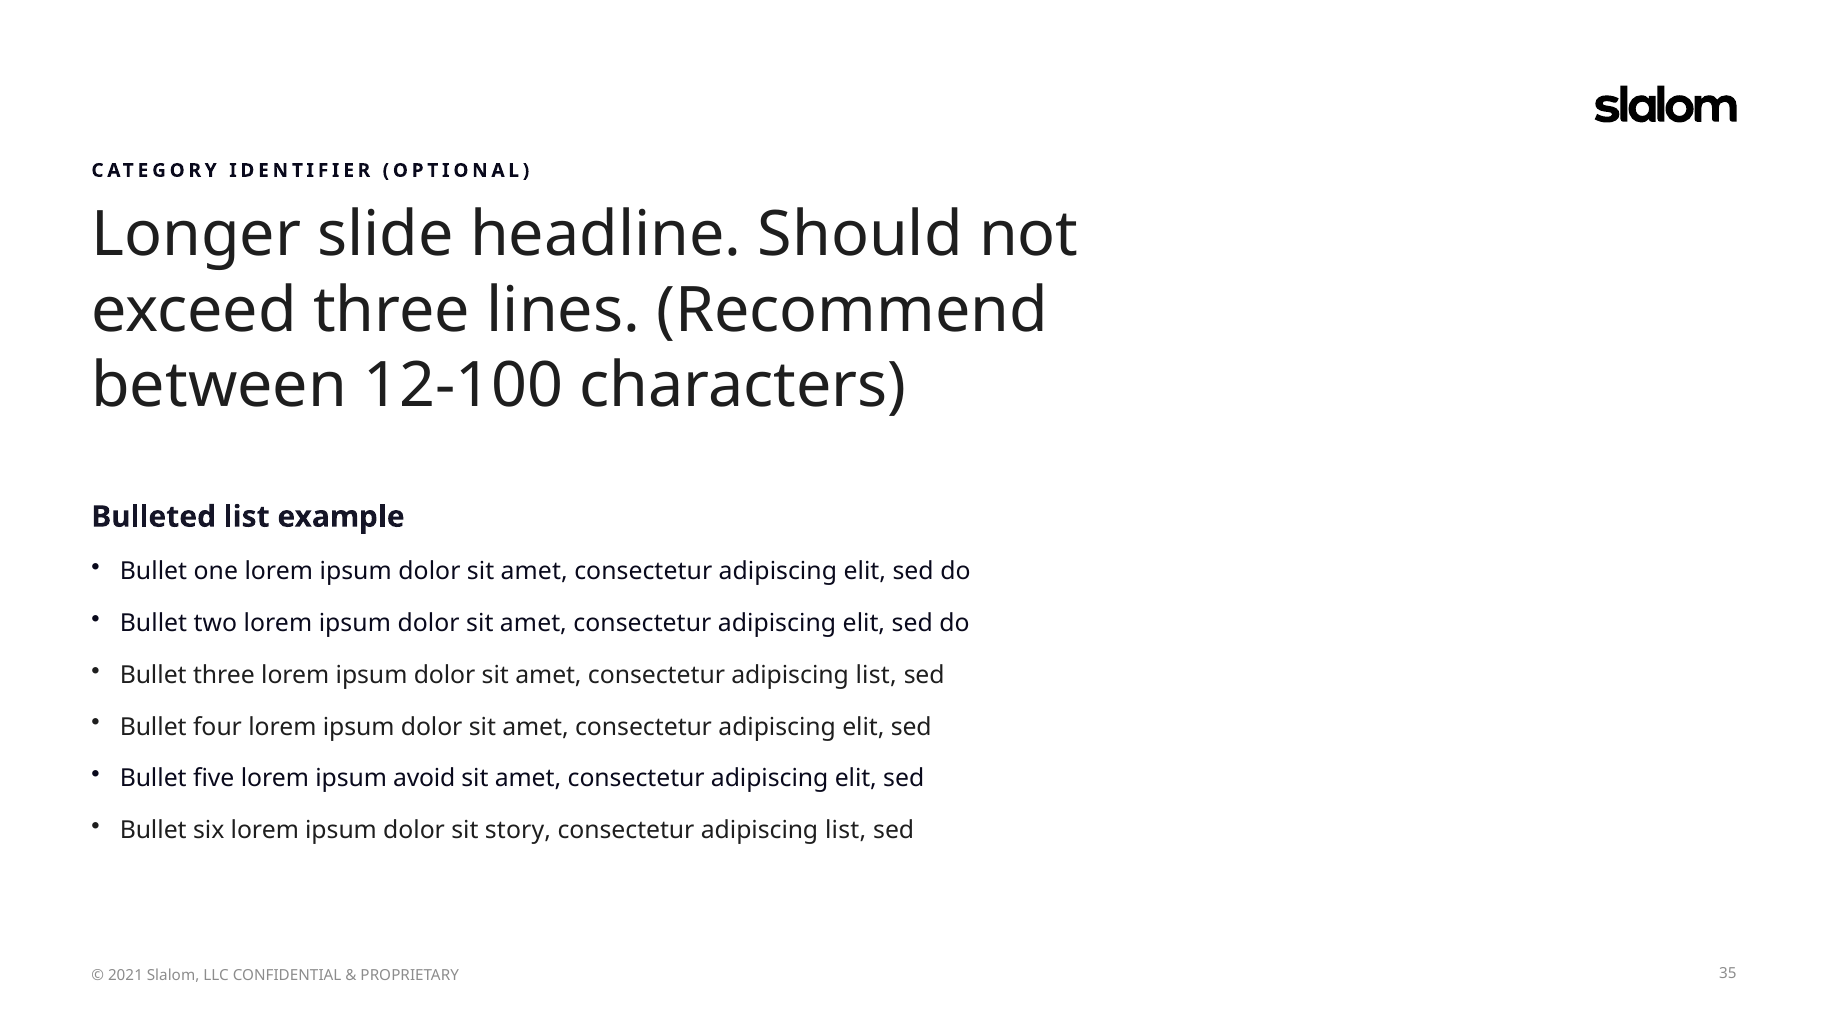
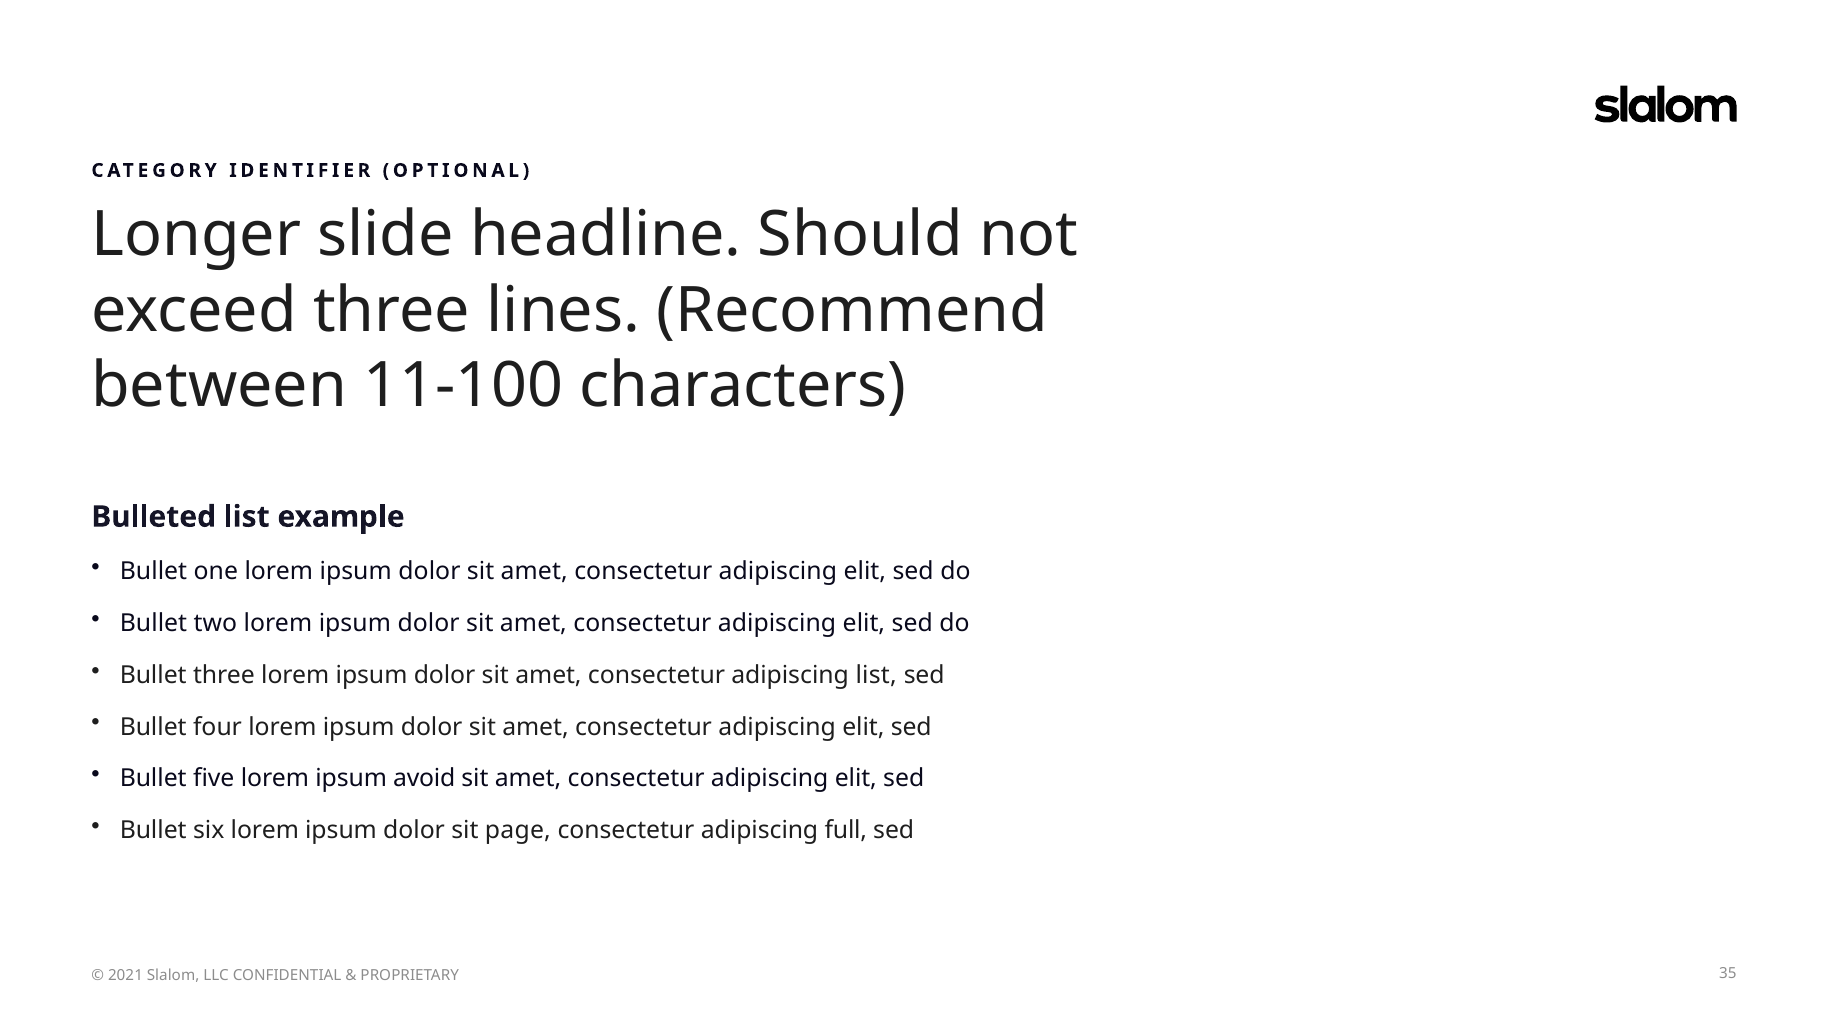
12-100: 12-100 -> 11-100
story: story -> page
list at (846, 831): list -> full
